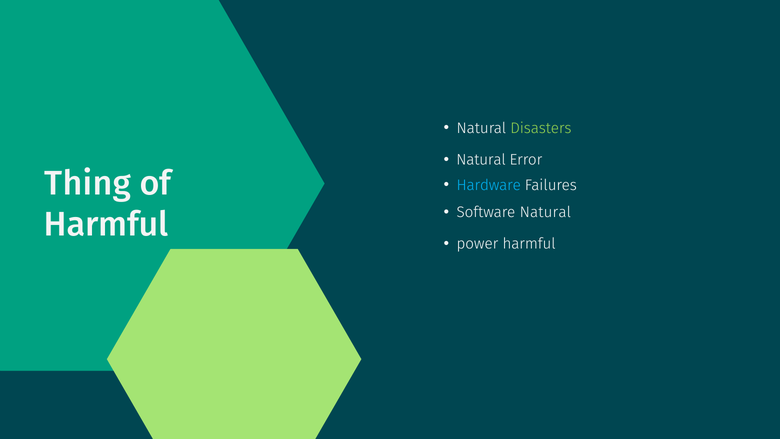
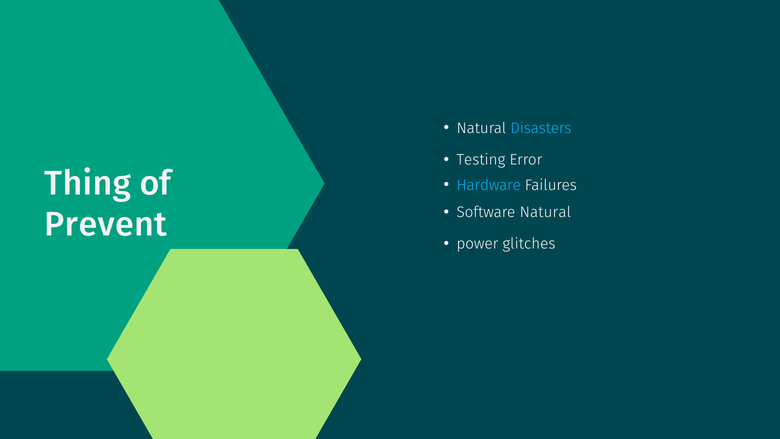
Disasters colour: light green -> light blue
Natural at (481, 160): Natural -> Testing
Harmful at (106, 224): Harmful -> Prevent
power harmful: harmful -> glitches
